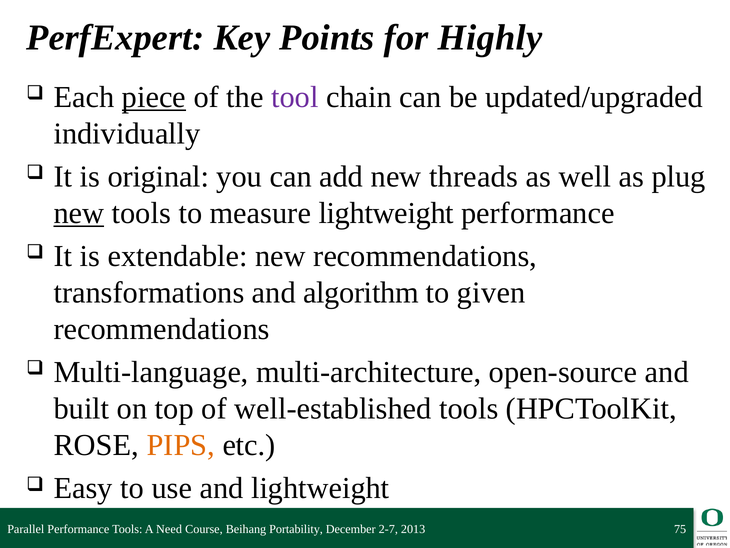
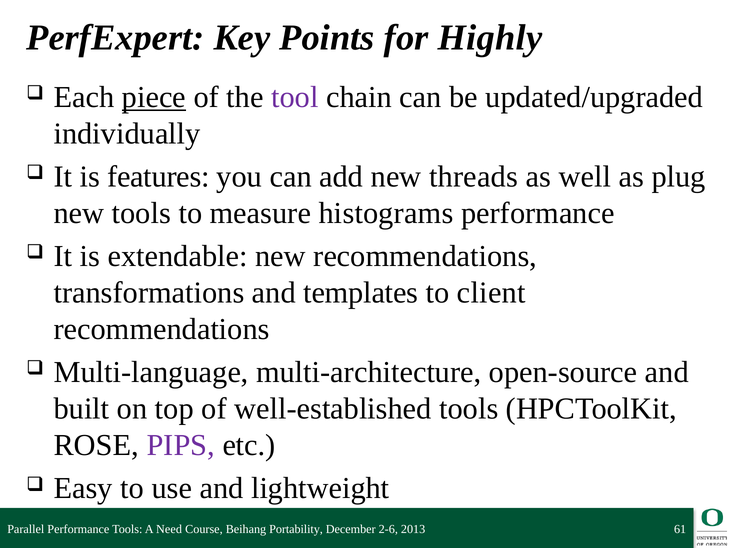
original: original -> features
new at (79, 213) underline: present -> none
measure lightweight: lightweight -> histograms
algorithm: algorithm -> templates
given: given -> client
PIPS colour: orange -> purple
2-7: 2-7 -> 2-6
75: 75 -> 61
